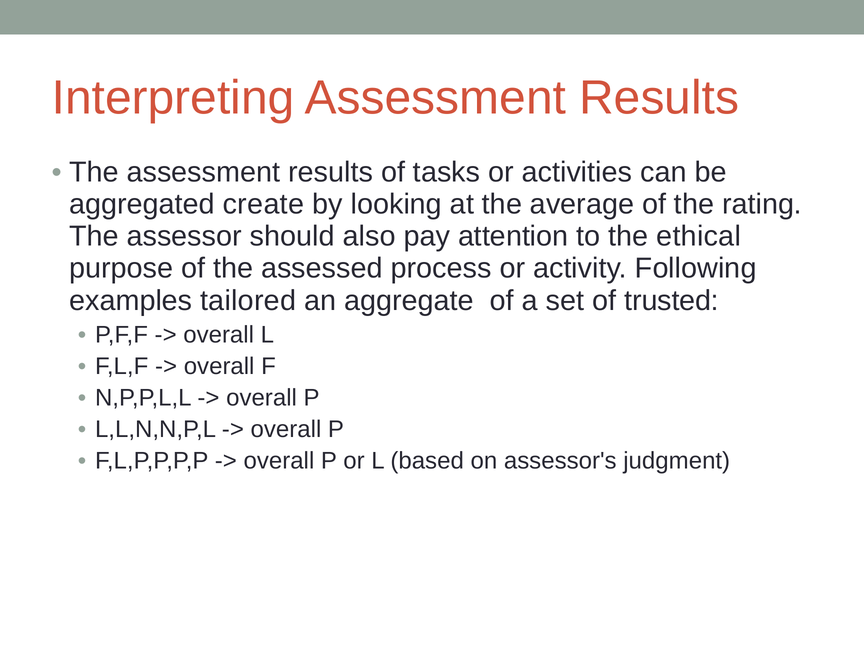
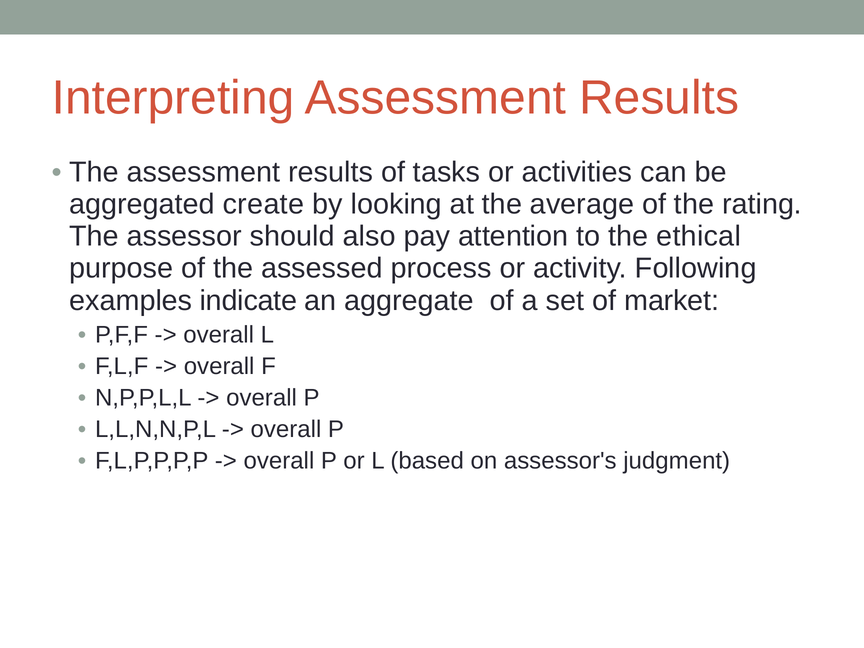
tailored: tailored -> indicate
trusted: trusted -> market
